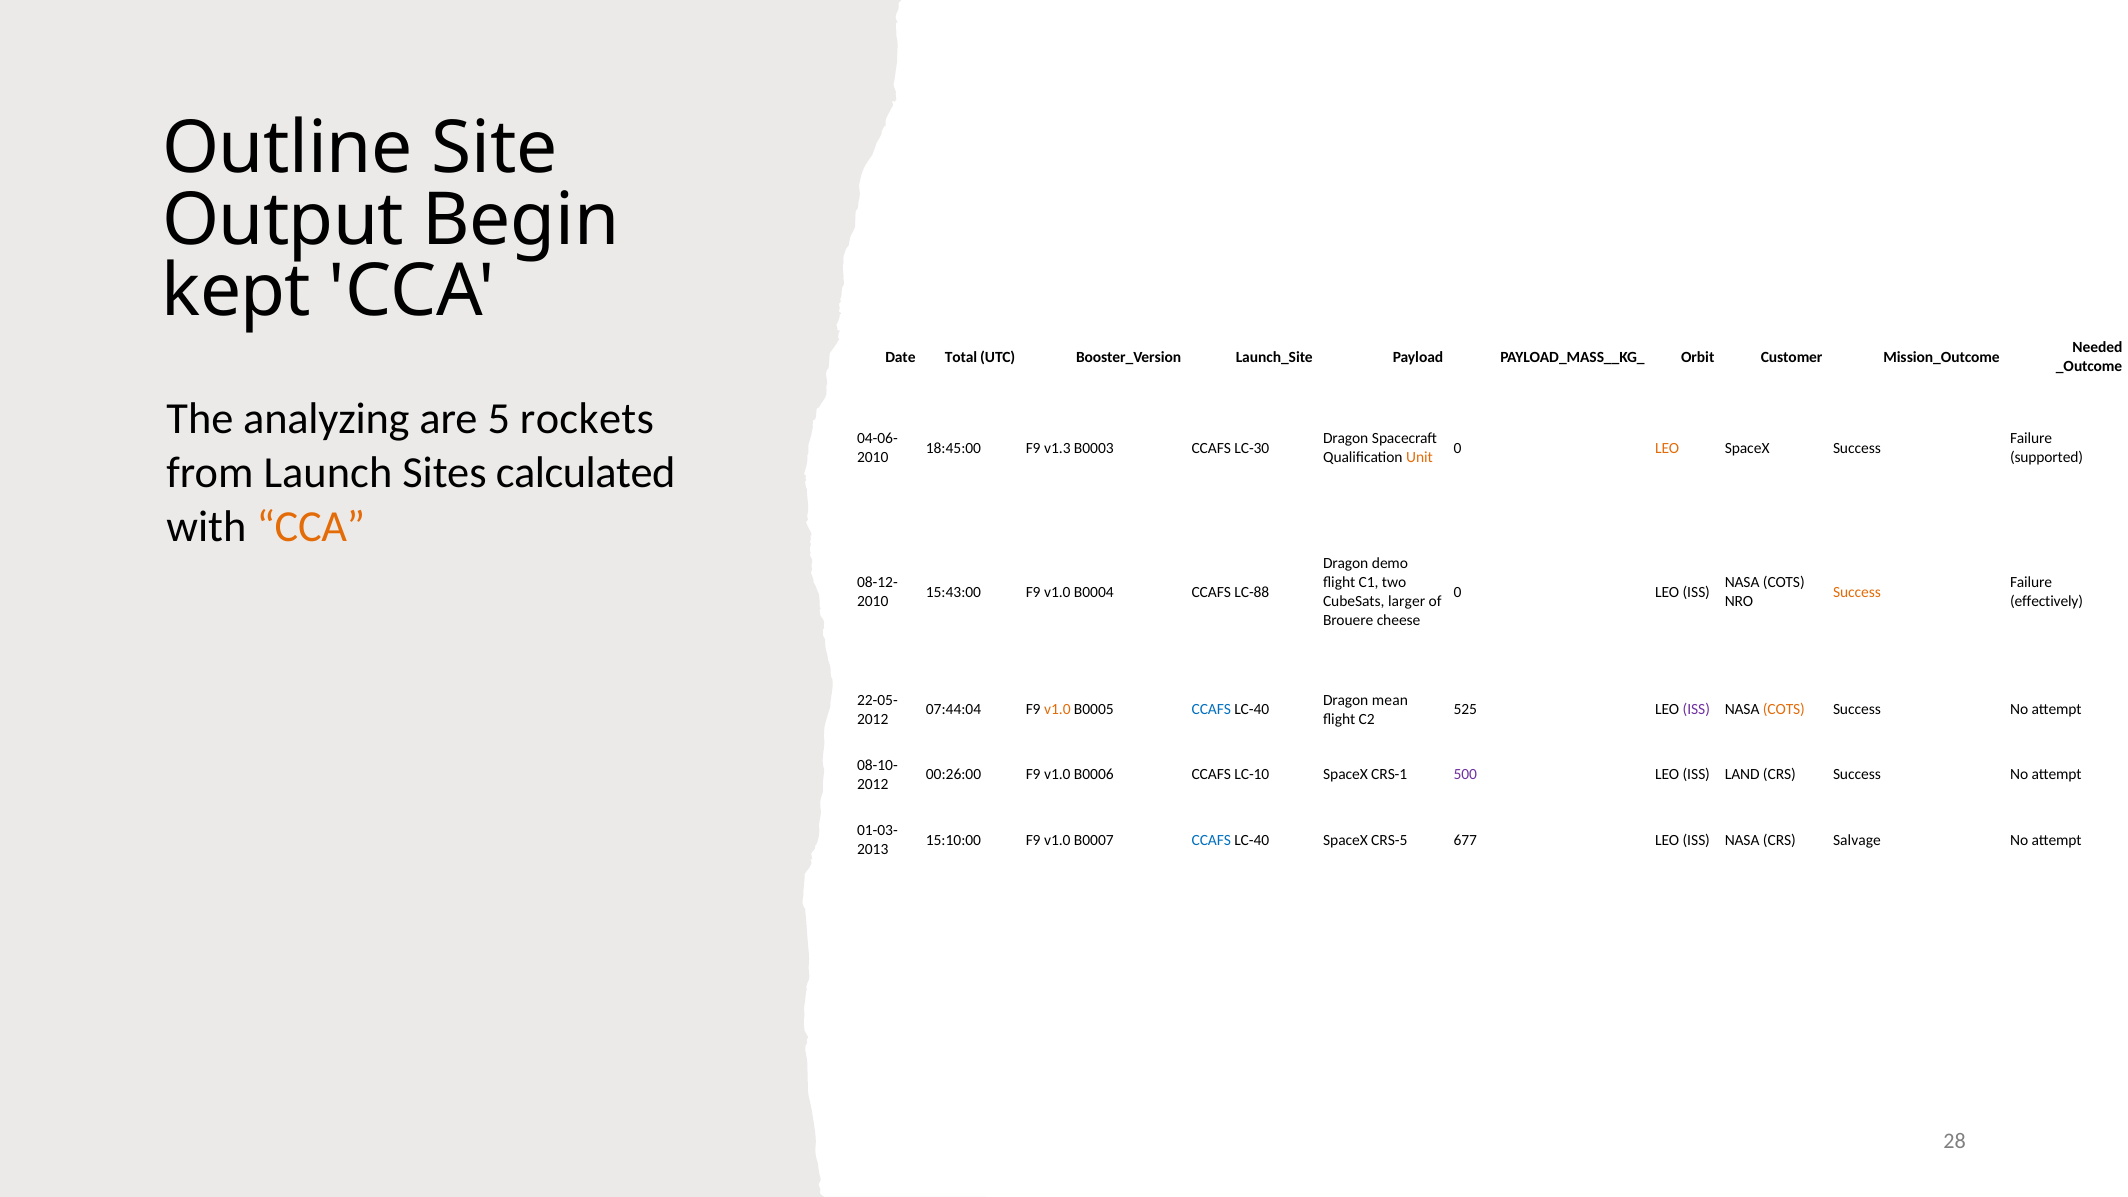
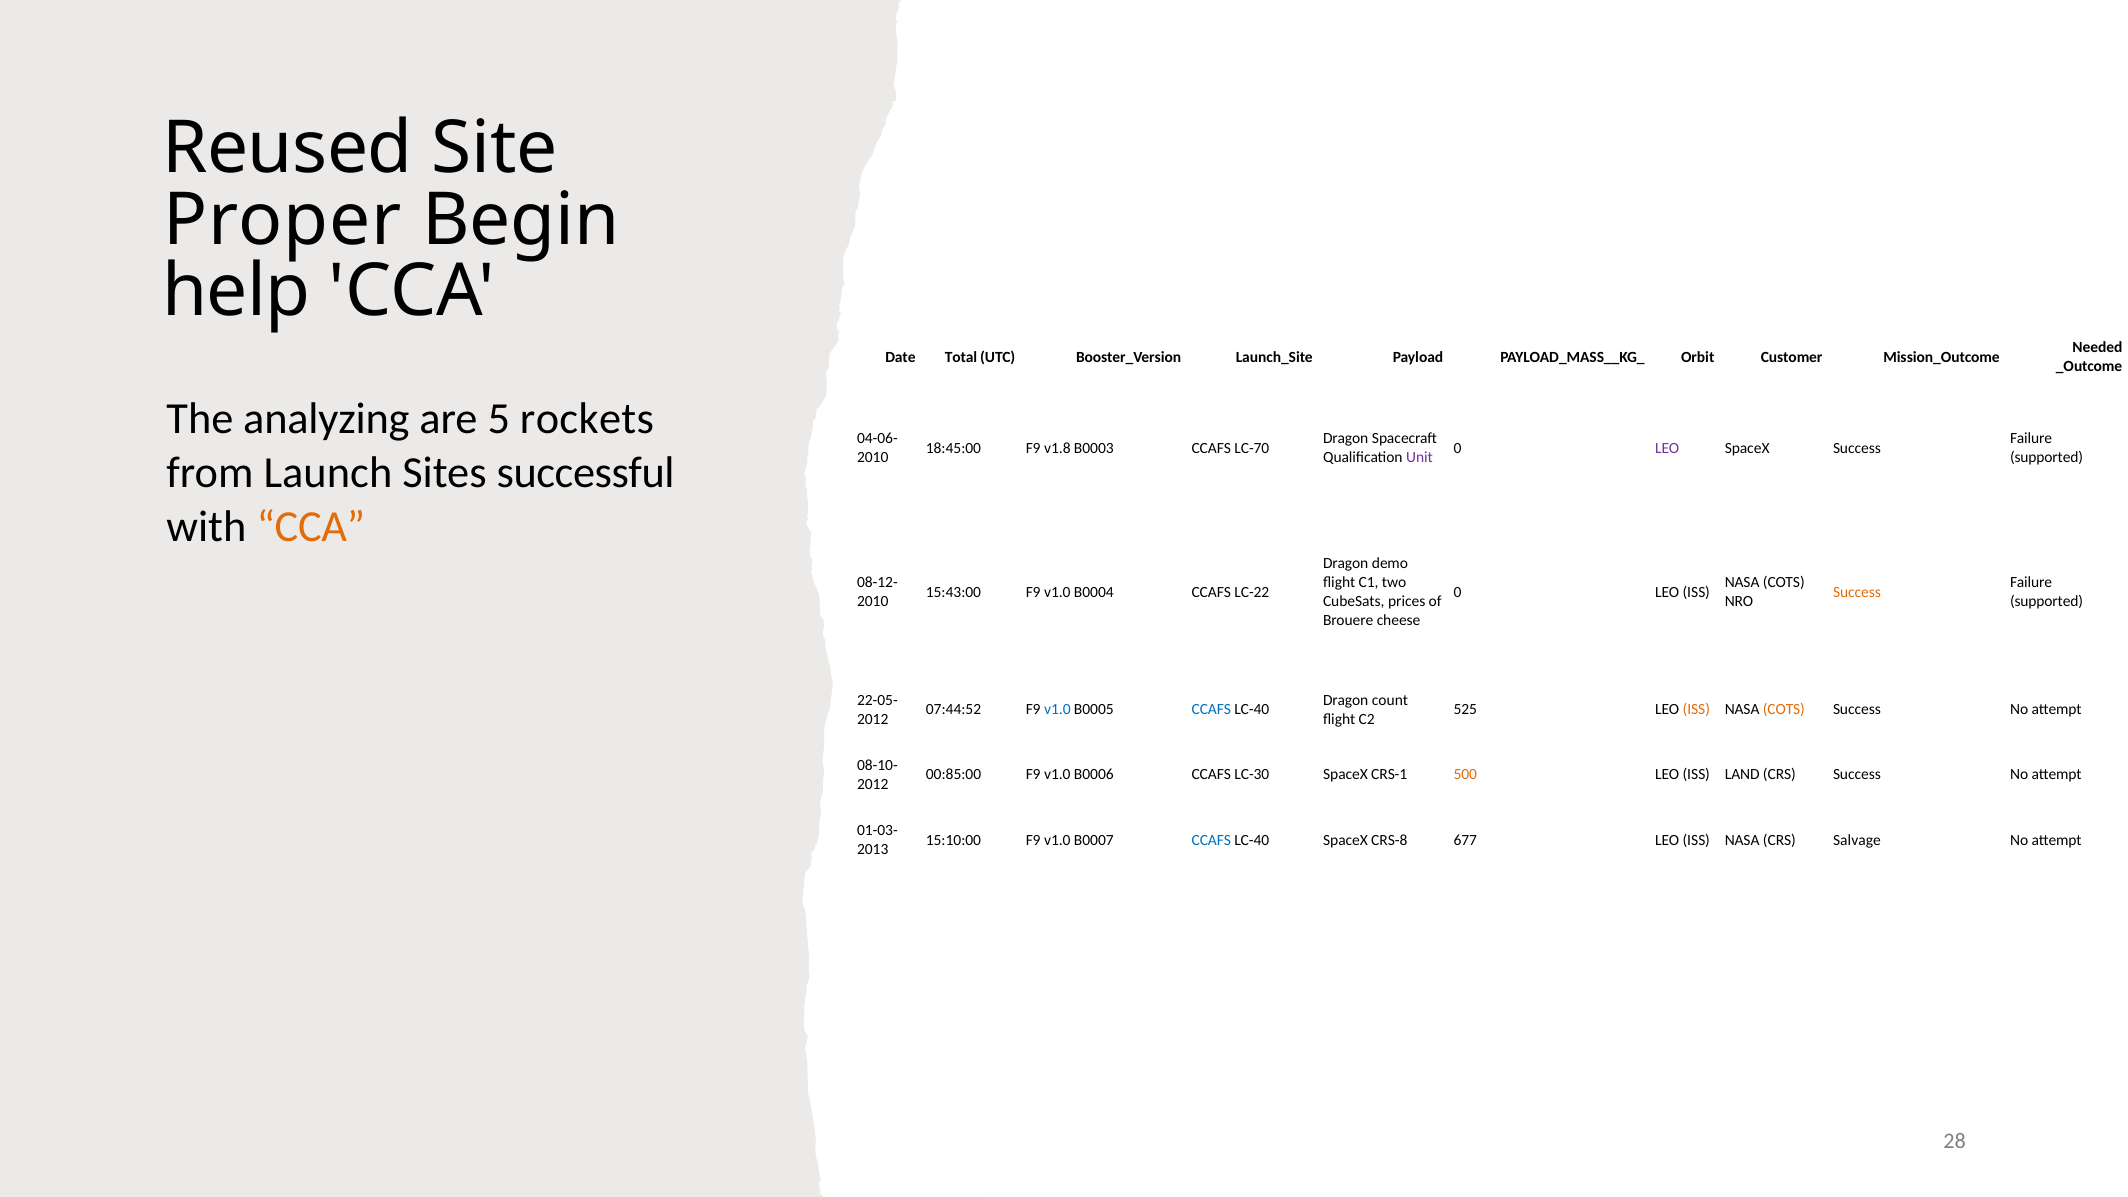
Outline: Outline -> Reused
Output: Output -> Proper
kept: kept -> help
v1.3: v1.3 -> v1.8
LC-30: LC-30 -> LC-70
LEO at (1667, 448) colour: orange -> purple
Unit colour: orange -> purple
calculated: calculated -> successful
LC-88: LC-88 -> LC-22
larger: larger -> prices
effectively at (2047, 601): effectively -> supported
mean: mean -> count
07:44:04: 07:44:04 -> 07:44:52
v1.0 at (1057, 709) colour: orange -> blue
ISS at (1696, 709) colour: purple -> orange
00:26:00: 00:26:00 -> 00:85:00
LC-10: LC-10 -> LC-30
500 colour: purple -> orange
CRS-5: CRS-5 -> CRS-8
